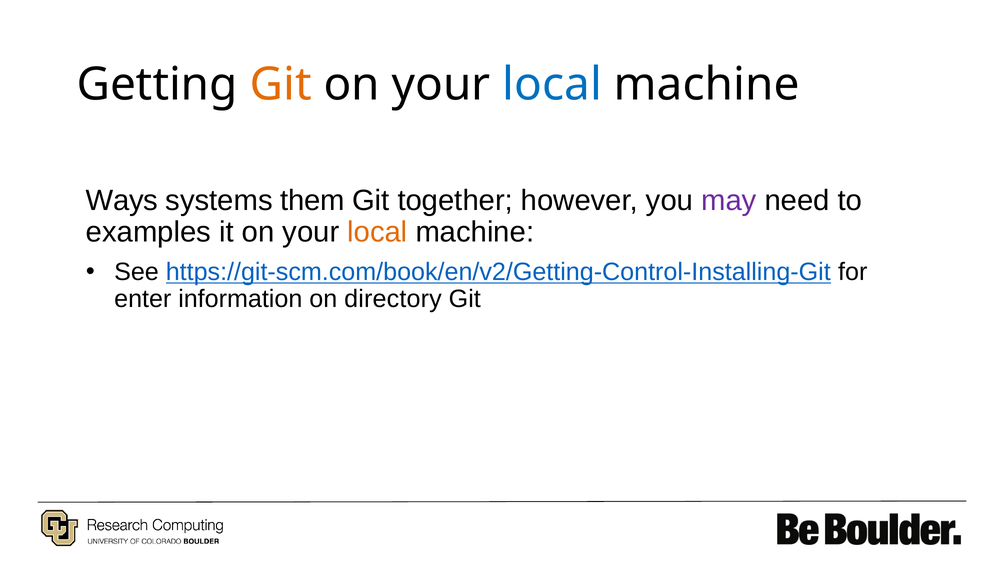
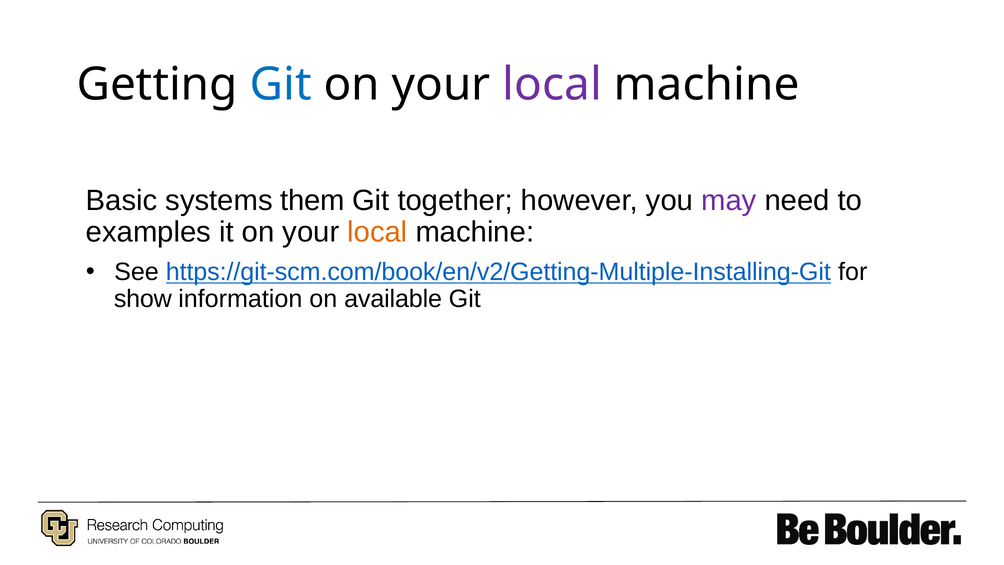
Git at (281, 84) colour: orange -> blue
local at (552, 84) colour: blue -> purple
Ways: Ways -> Basic
https://git-scm.com/book/en/v2/Getting-Control-Installing-Git: https://git-scm.com/book/en/v2/Getting-Control-Installing-Git -> https://git-scm.com/book/en/v2/Getting-Multiple-Installing-Git
enter: enter -> show
directory: directory -> available
